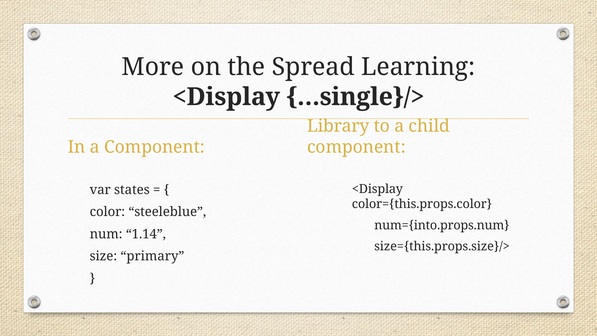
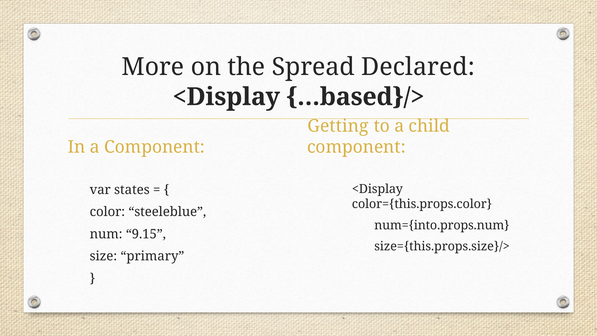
Learning: Learning -> Declared
…single}/>: …single}/> -> …based}/>
Library: Library -> Getting
1.14: 1.14 -> 9.15
